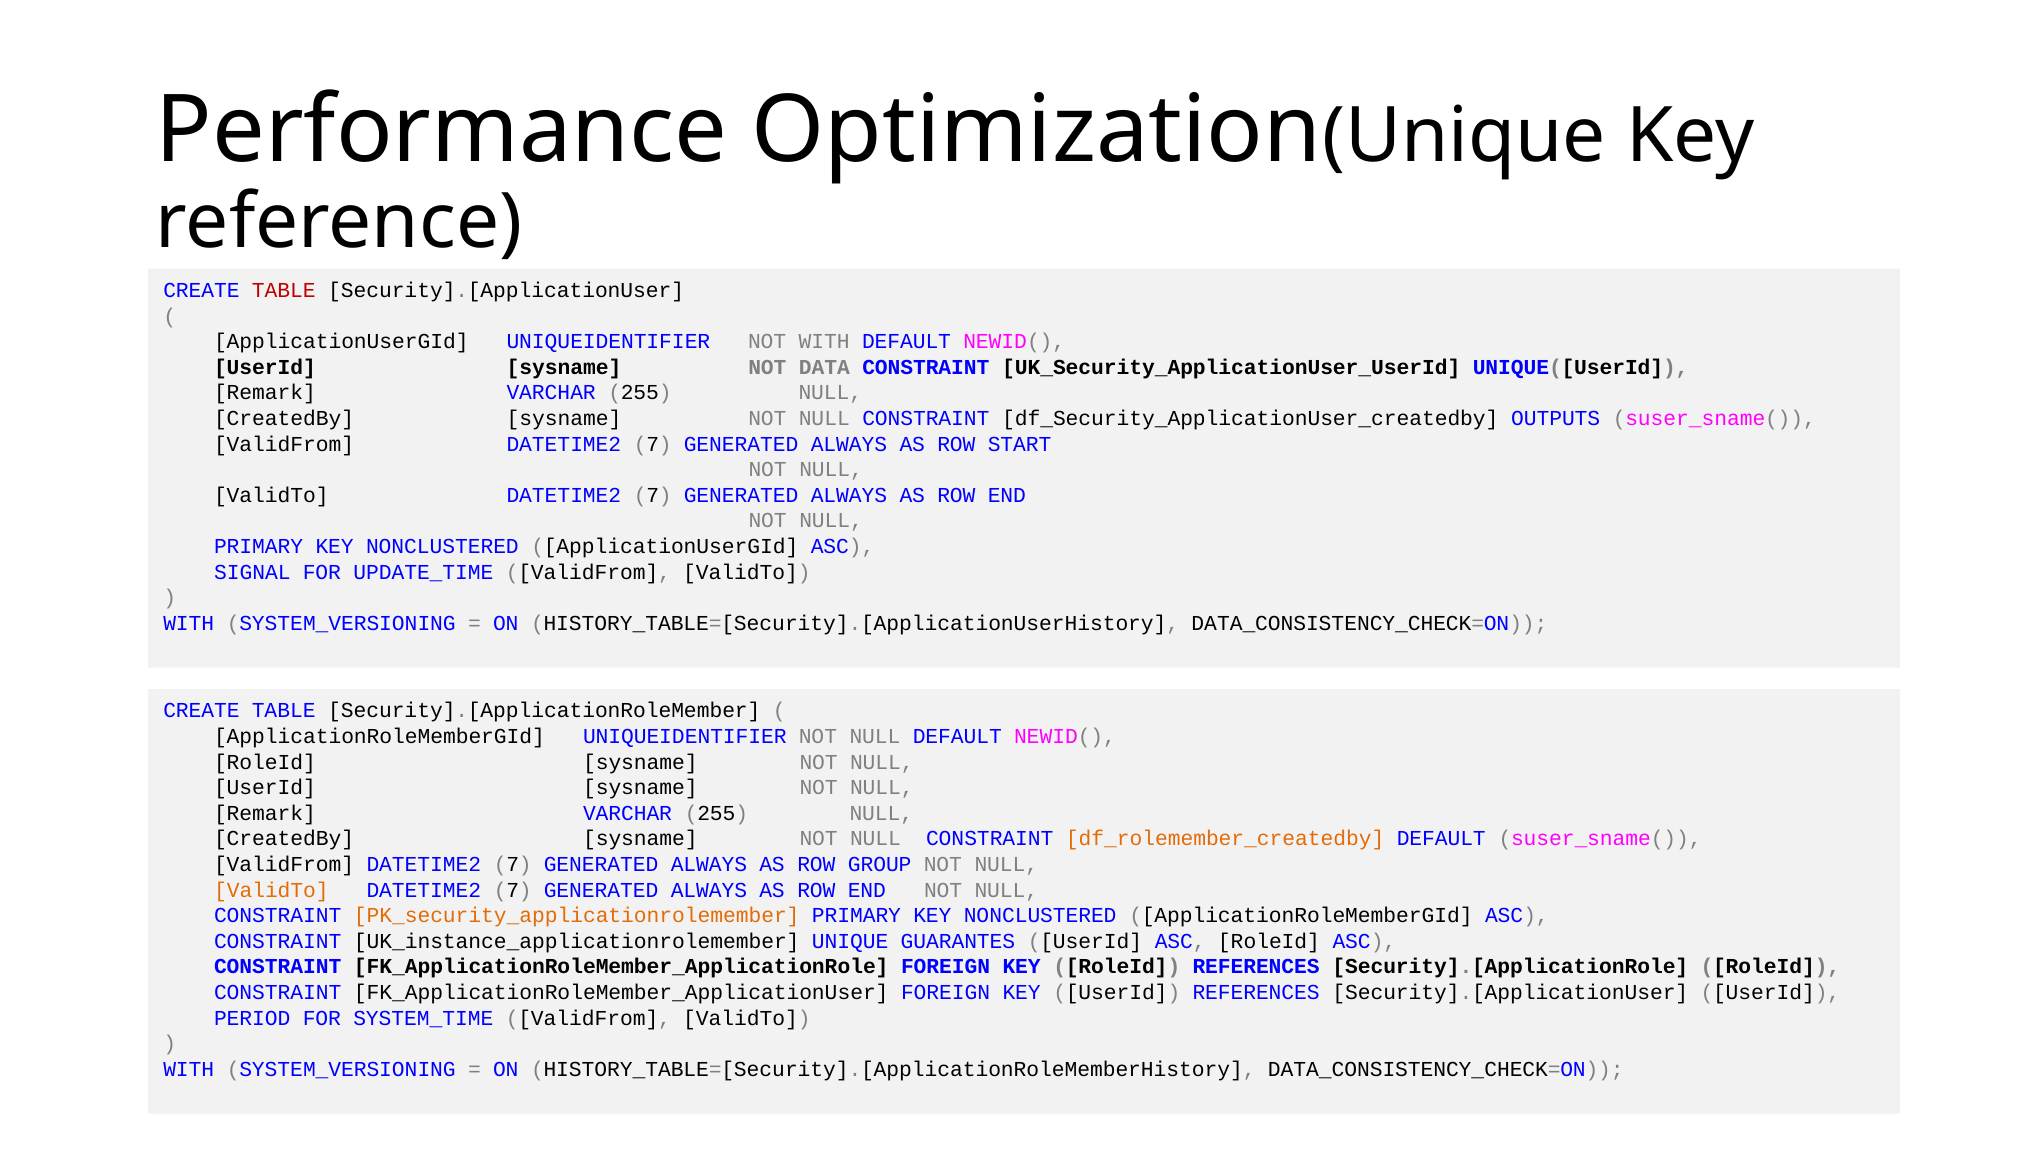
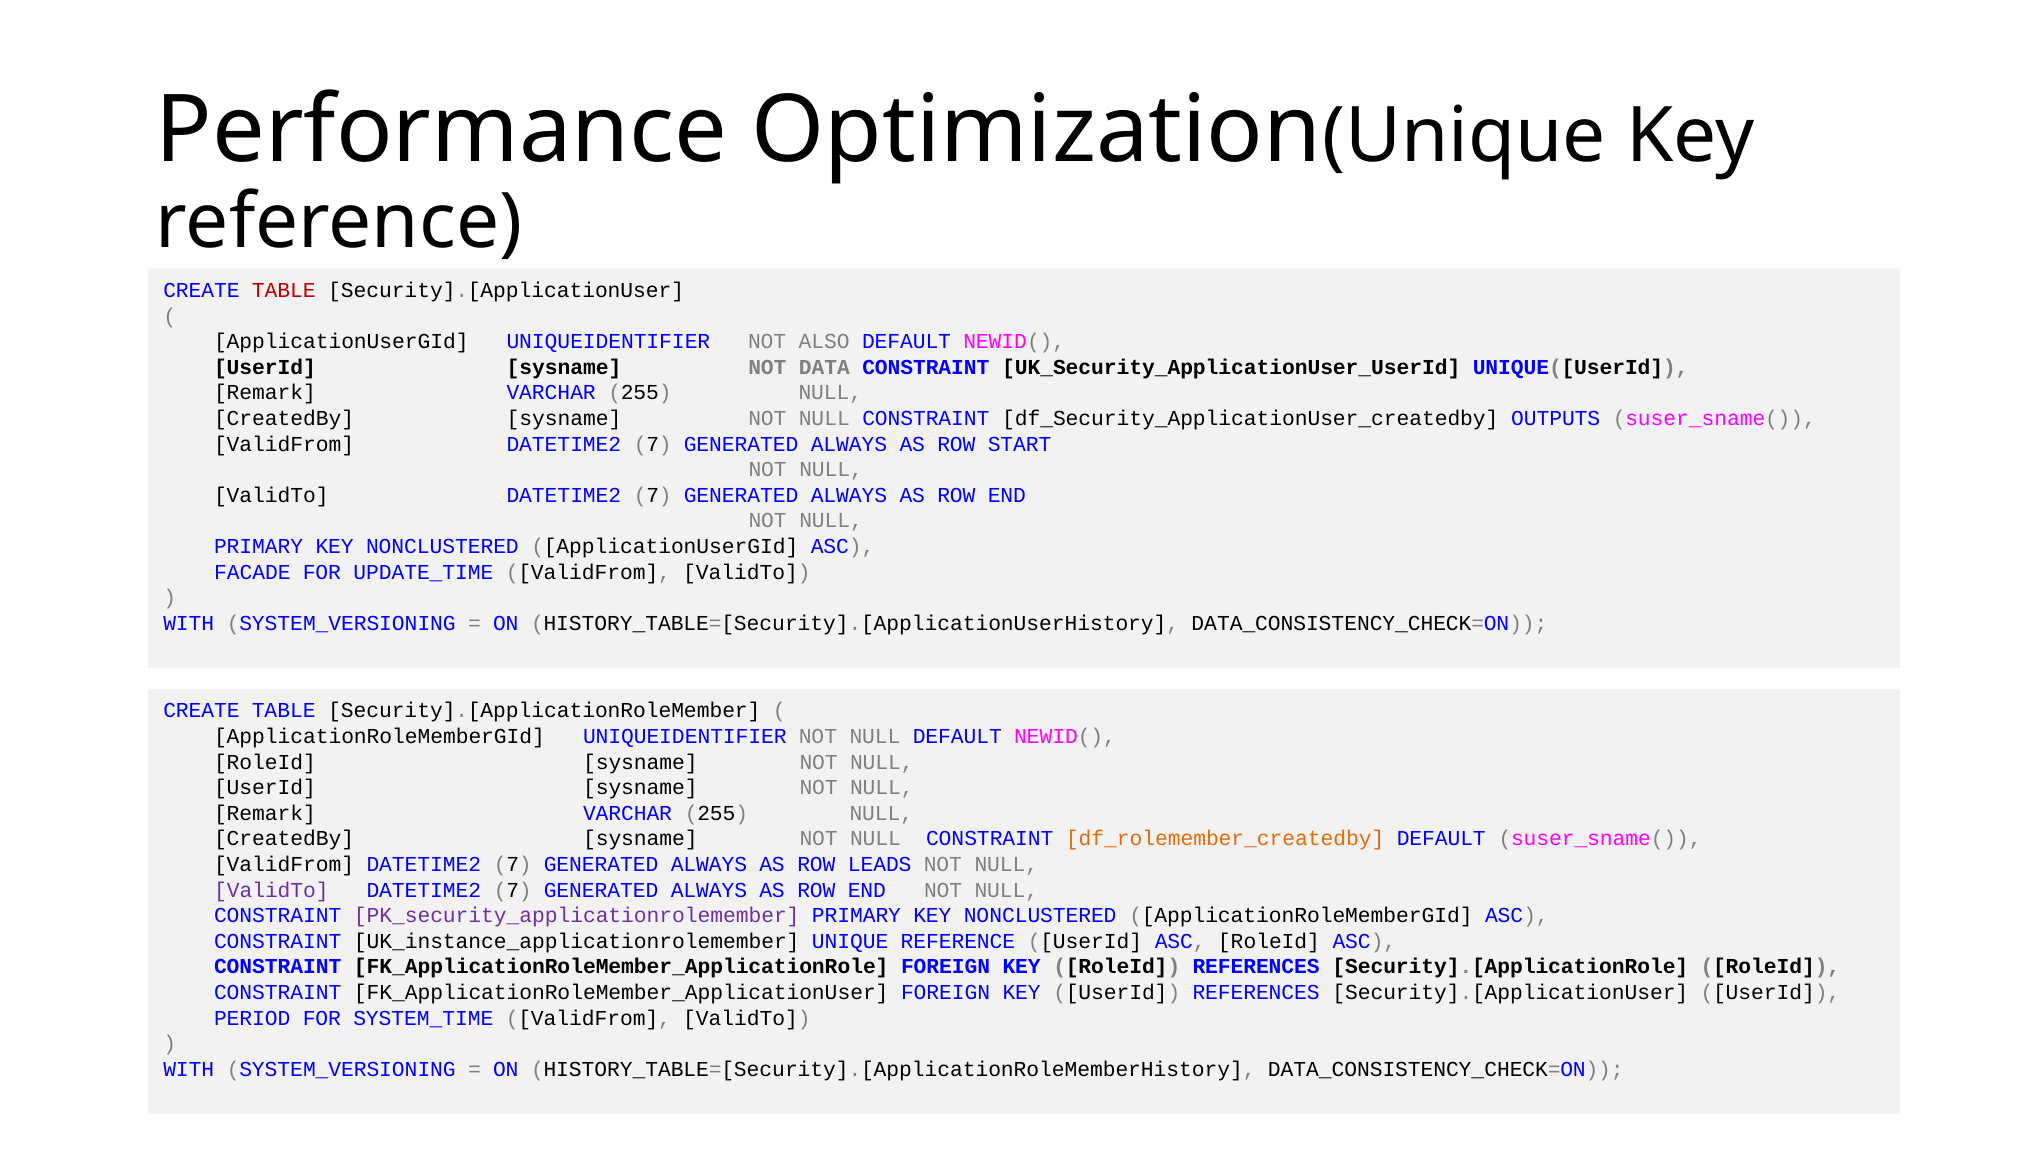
NOT WITH: WITH -> ALSO
SIGNAL: SIGNAL -> FACADE
GROUP: GROUP -> LEADS
ValidTo at (271, 890) colour: orange -> purple
PK_security_applicationrolemember colour: orange -> purple
UNIQUE GUARANTES: GUARANTES -> REFERENCE
